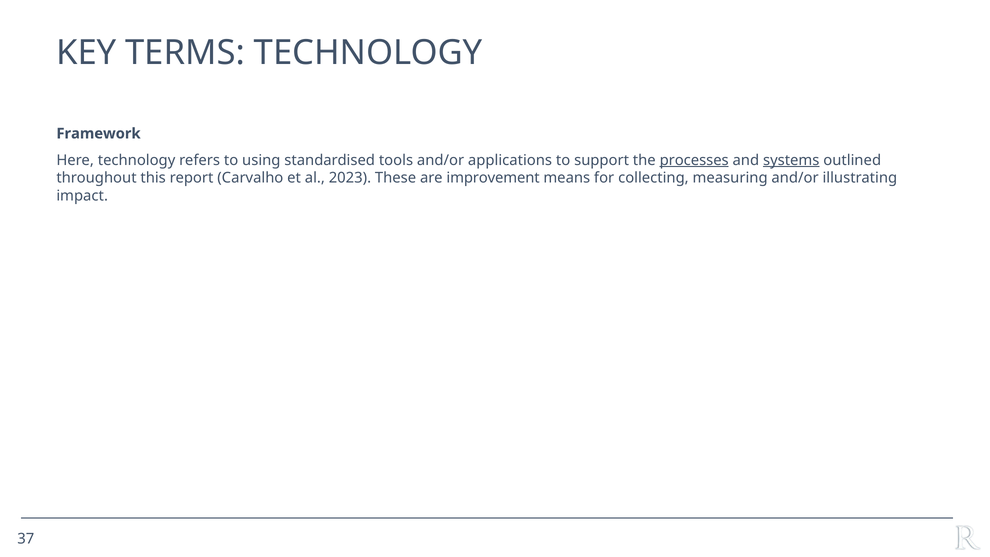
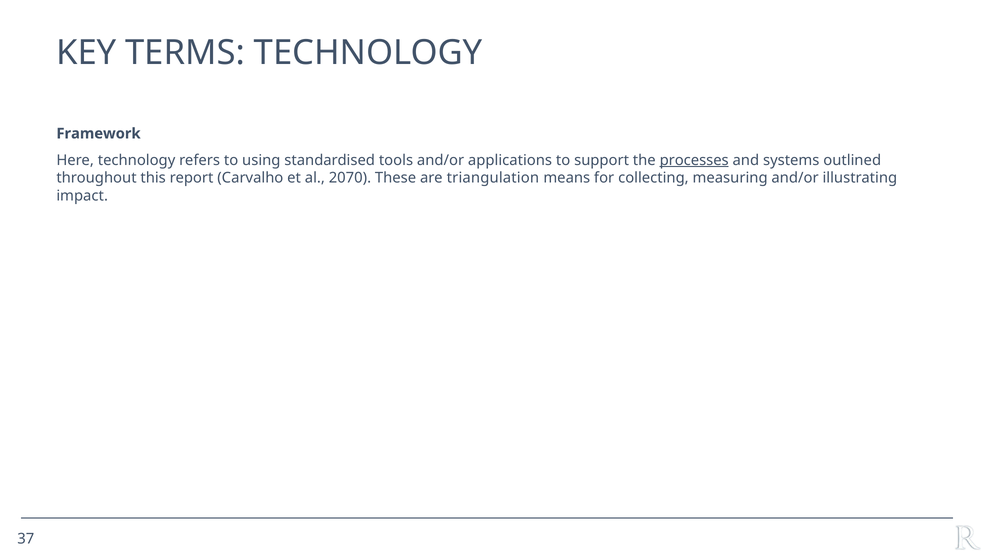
systems underline: present -> none
2023: 2023 -> 2070
improvement: improvement -> triangulation
